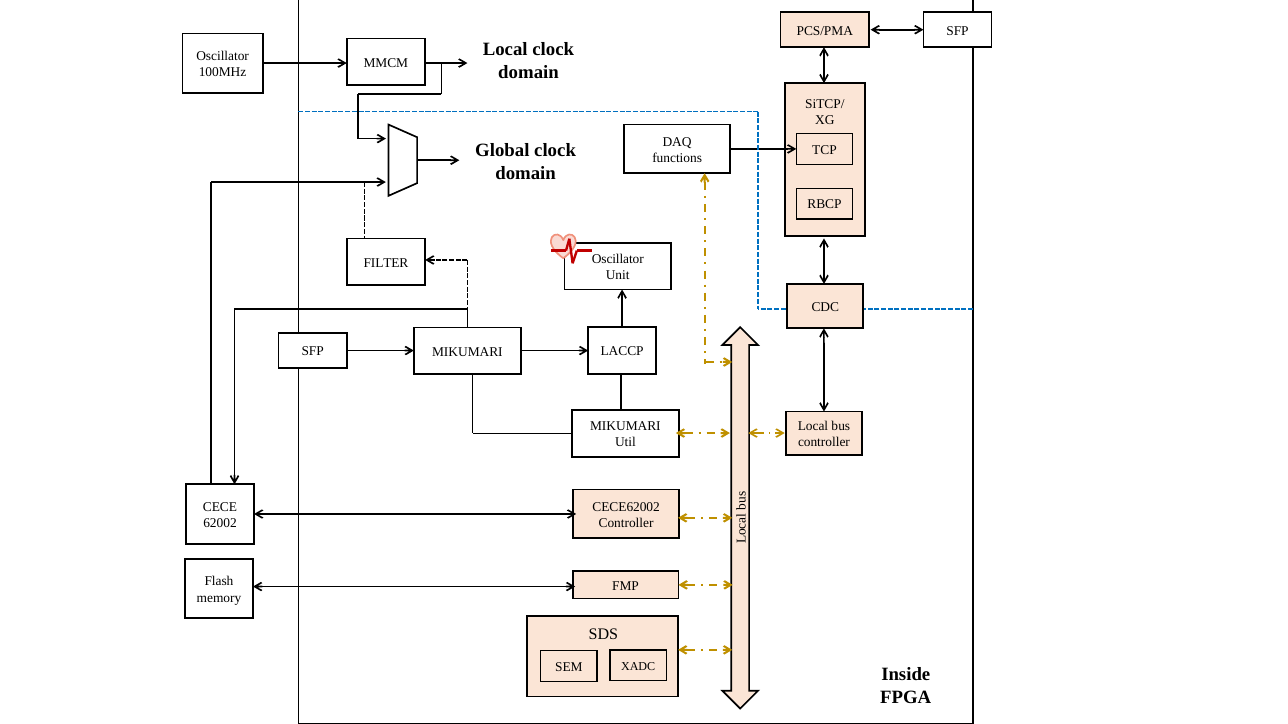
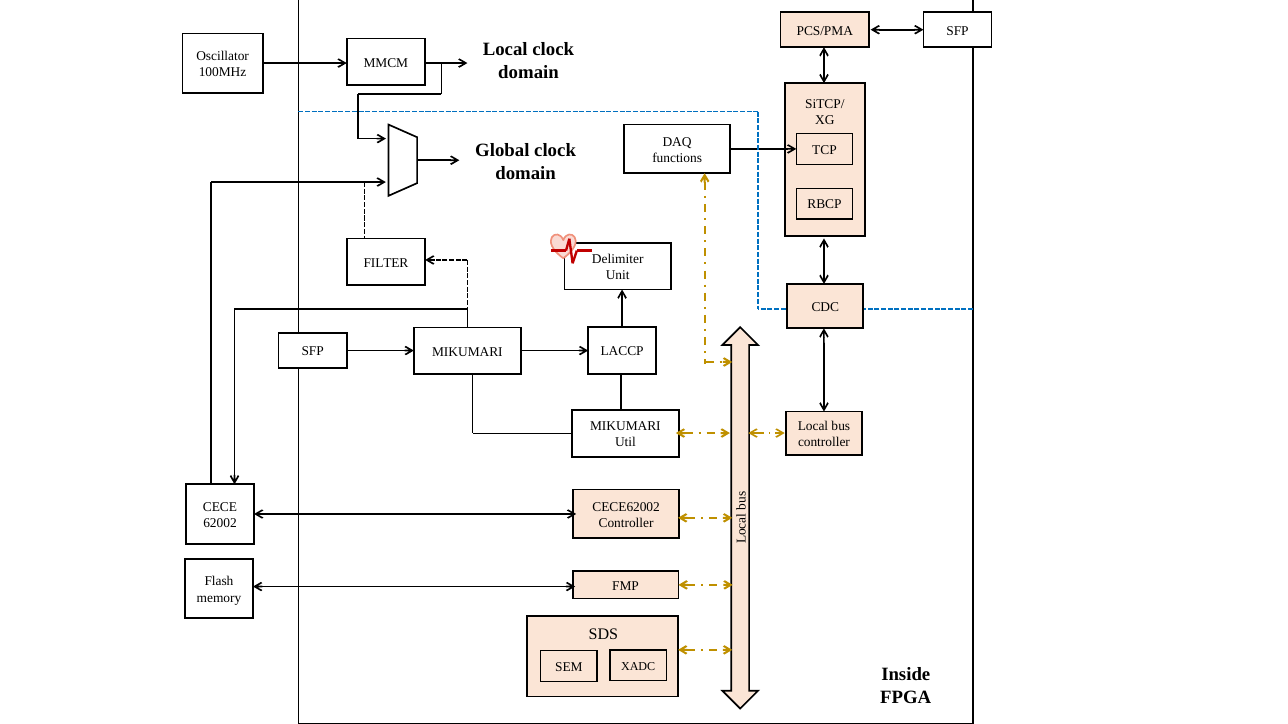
Oscillator at (618, 259): Oscillator -> Delimiter
